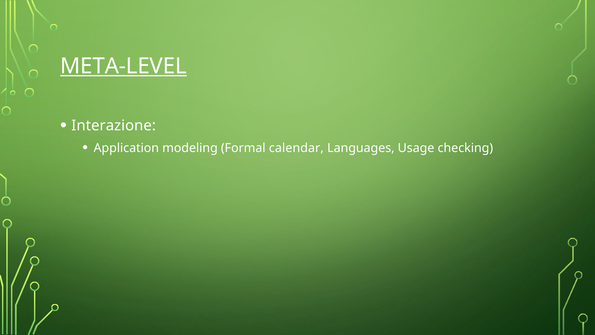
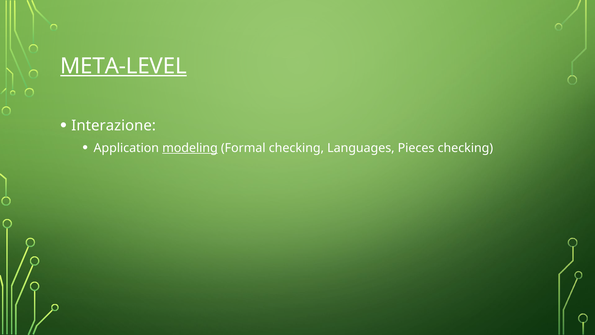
modeling underline: none -> present
Formal calendar: calendar -> checking
Usage: Usage -> Pieces
